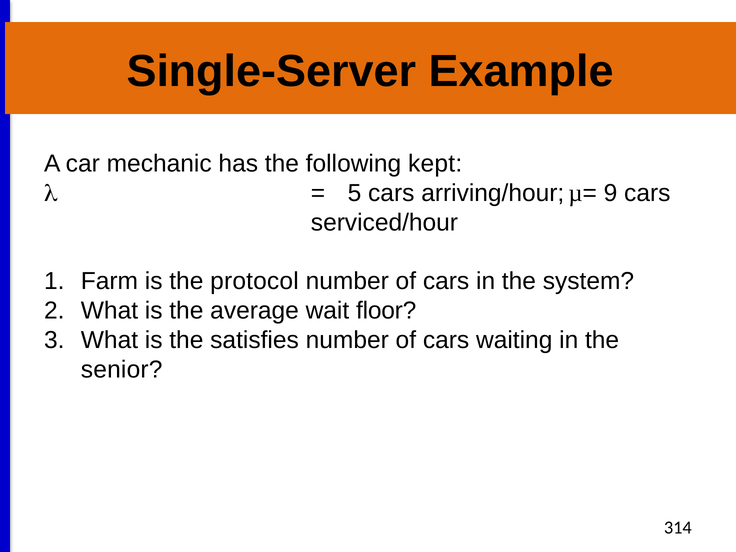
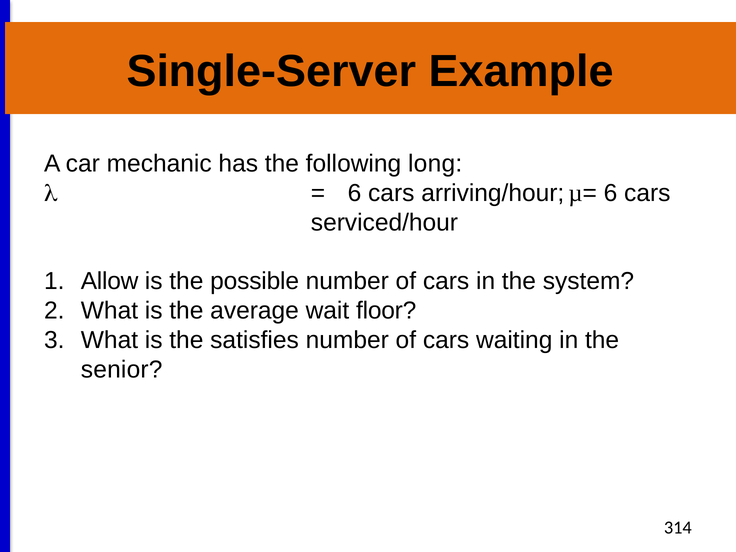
kept: kept -> long
5 at (354, 193): 5 -> 6
9 at (610, 193): 9 -> 6
Farm: Farm -> Allow
protocol: protocol -> possible
